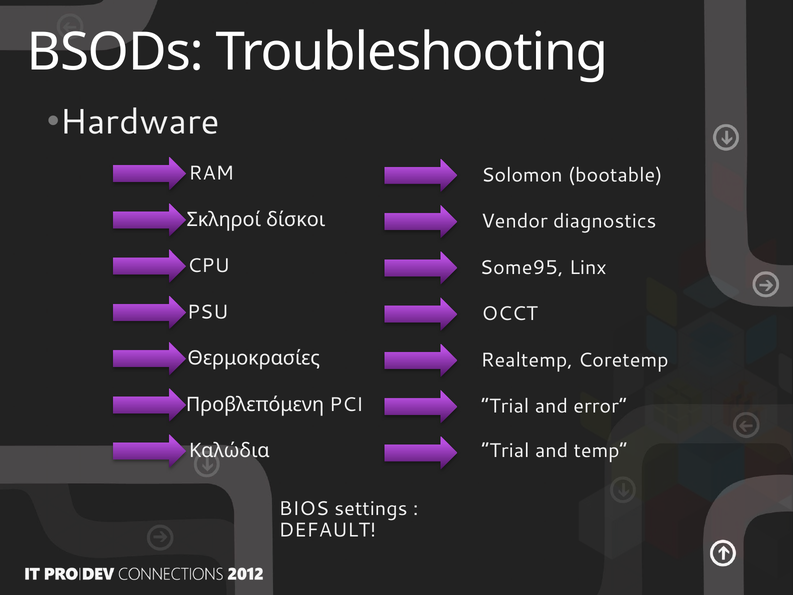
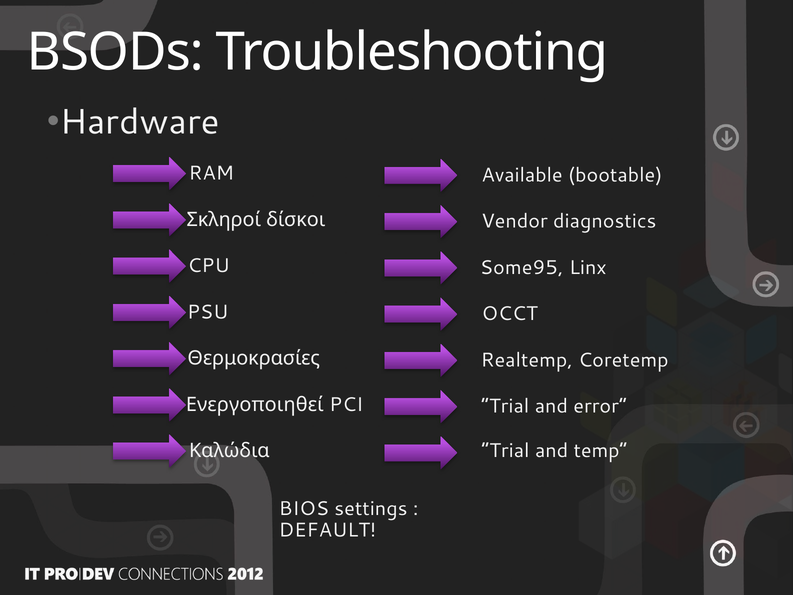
Solomon: Solomon -> Available
Προβλεπόμενη: Προβλεπόμενη -> Ενεργοποιηθεί
